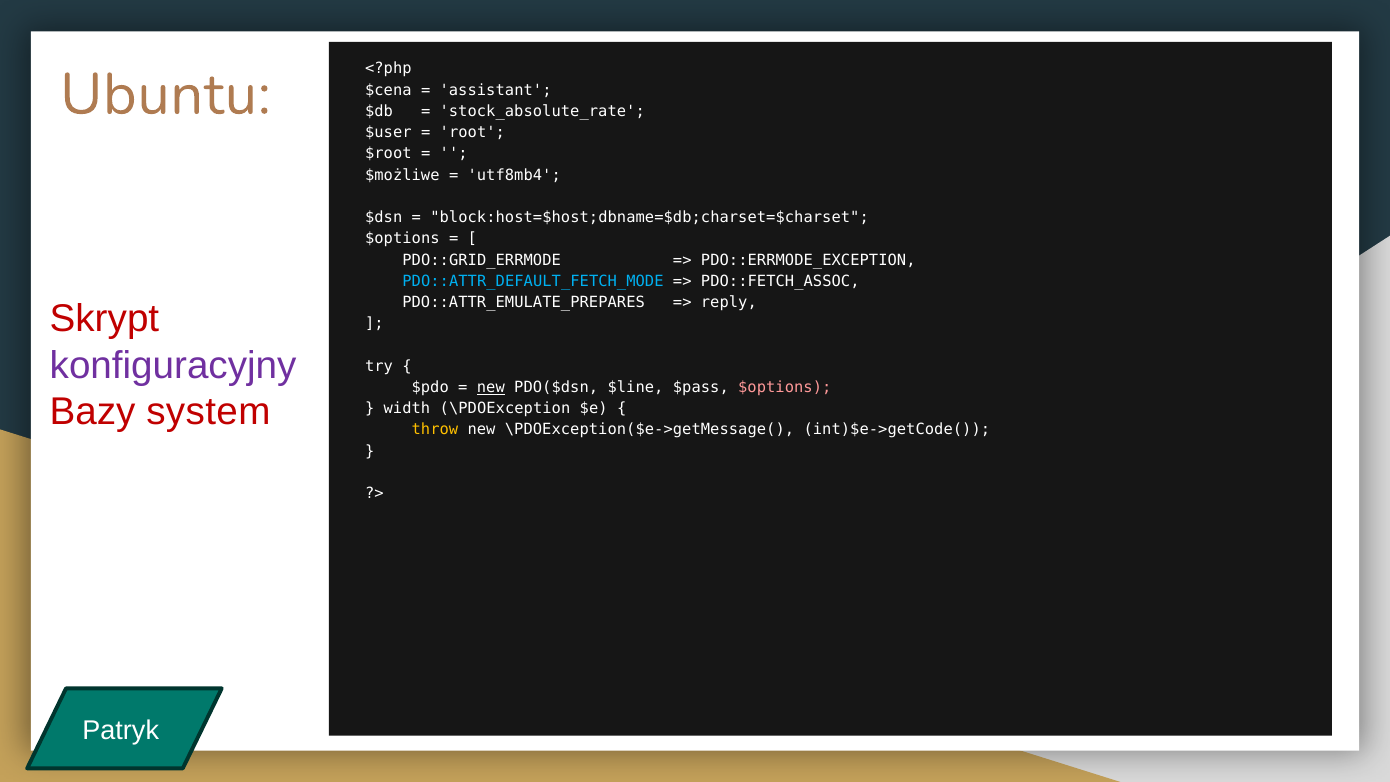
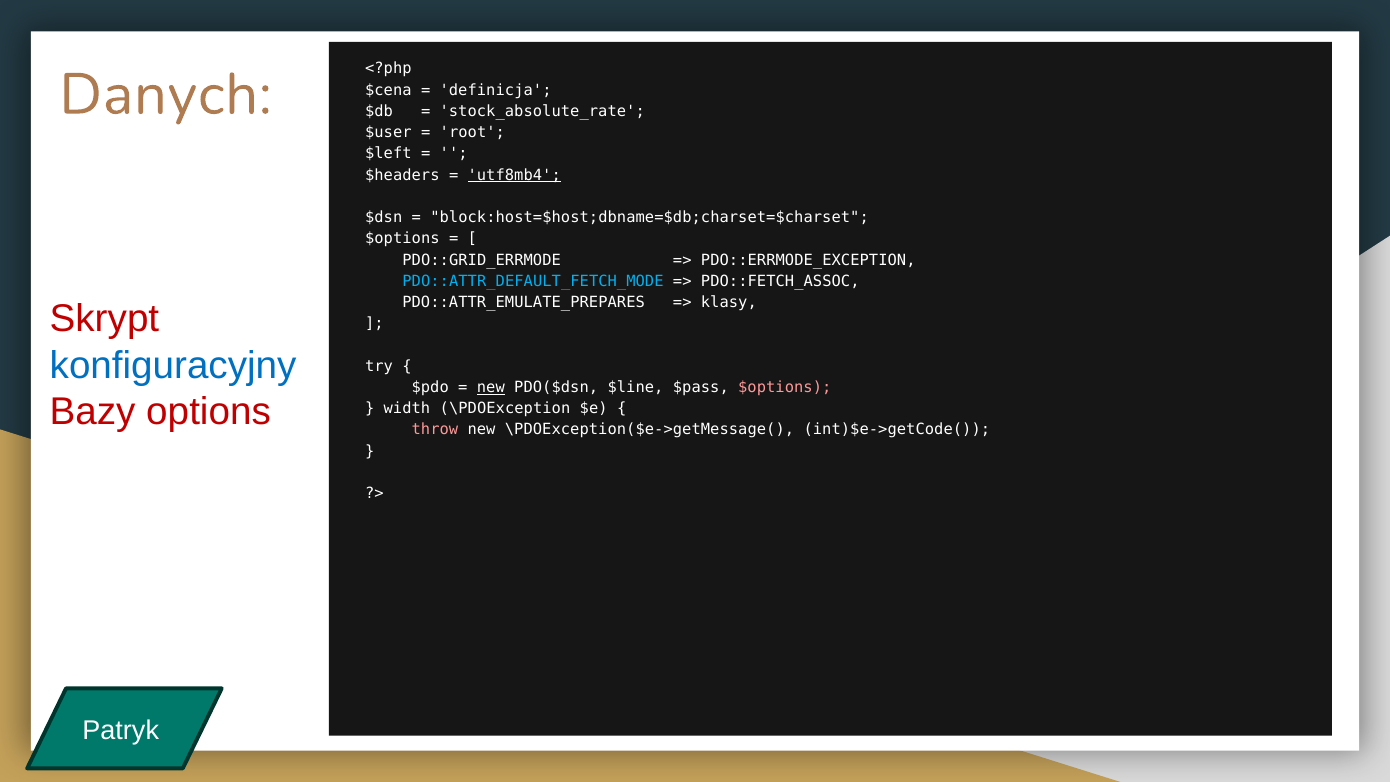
Ubuntu: Ubuntu -> Danych
assistant: assistant -> definicja
$root: $root -> $left
$możliwe: $możliwe -> $headers
utf8mb4 underline: none -> present
reply: reply -> klasy
konfiguracyjny colour: purple -> blue
system: system -> options
throw colour: yellow -> pink
